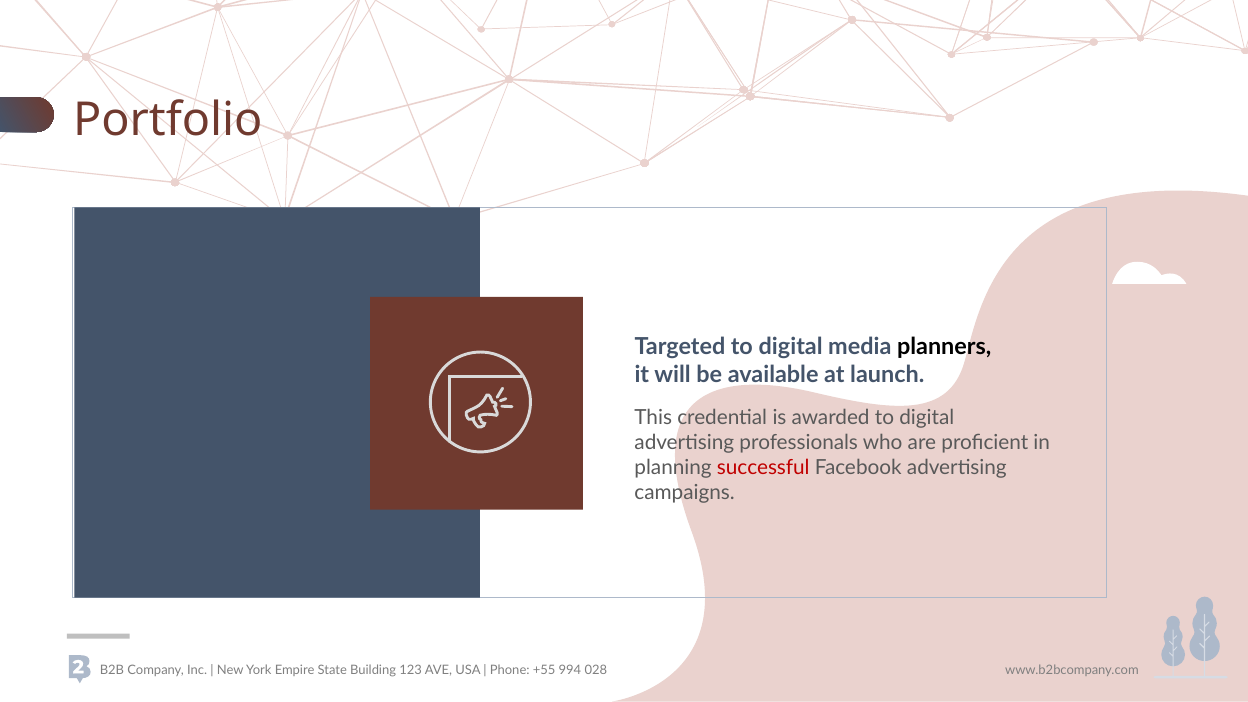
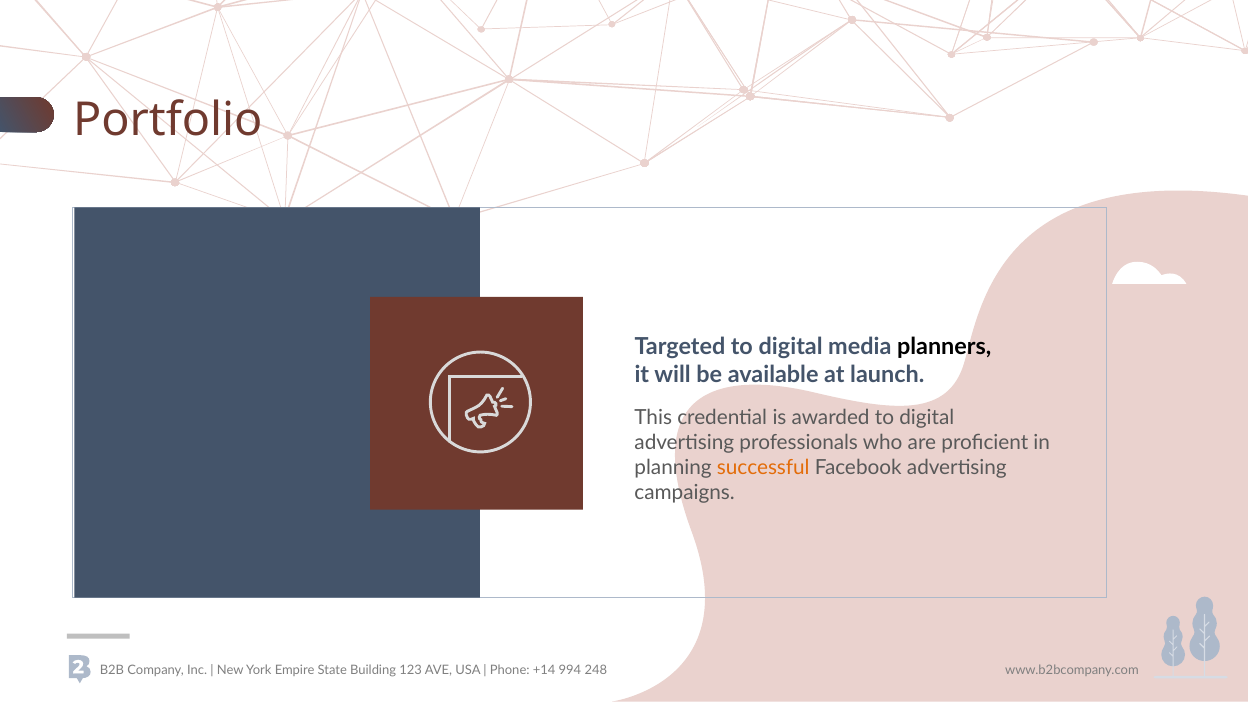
successful colour: red -> orange
+55: +55 -> +14
028: 028 -> 248
